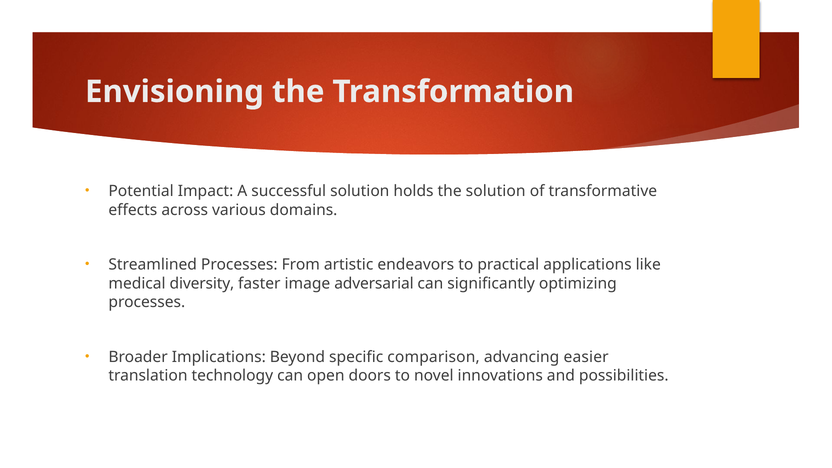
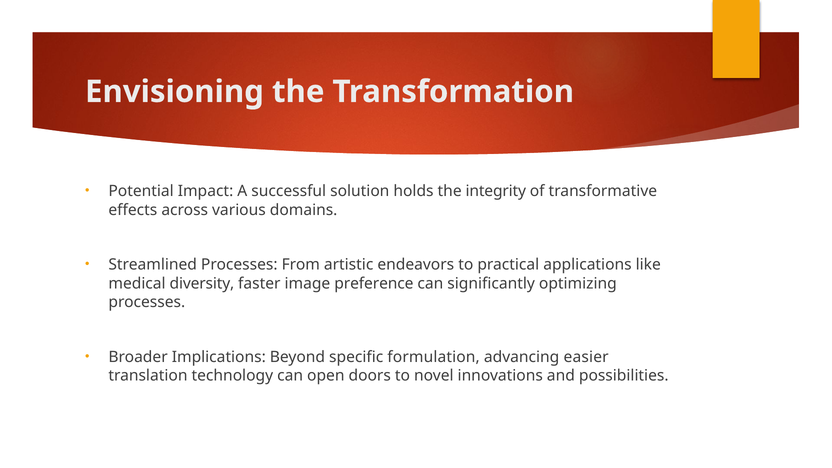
the solution: solution -> integrity
adversarial: adversarial -> preference
comparison: comparison -> formulation
